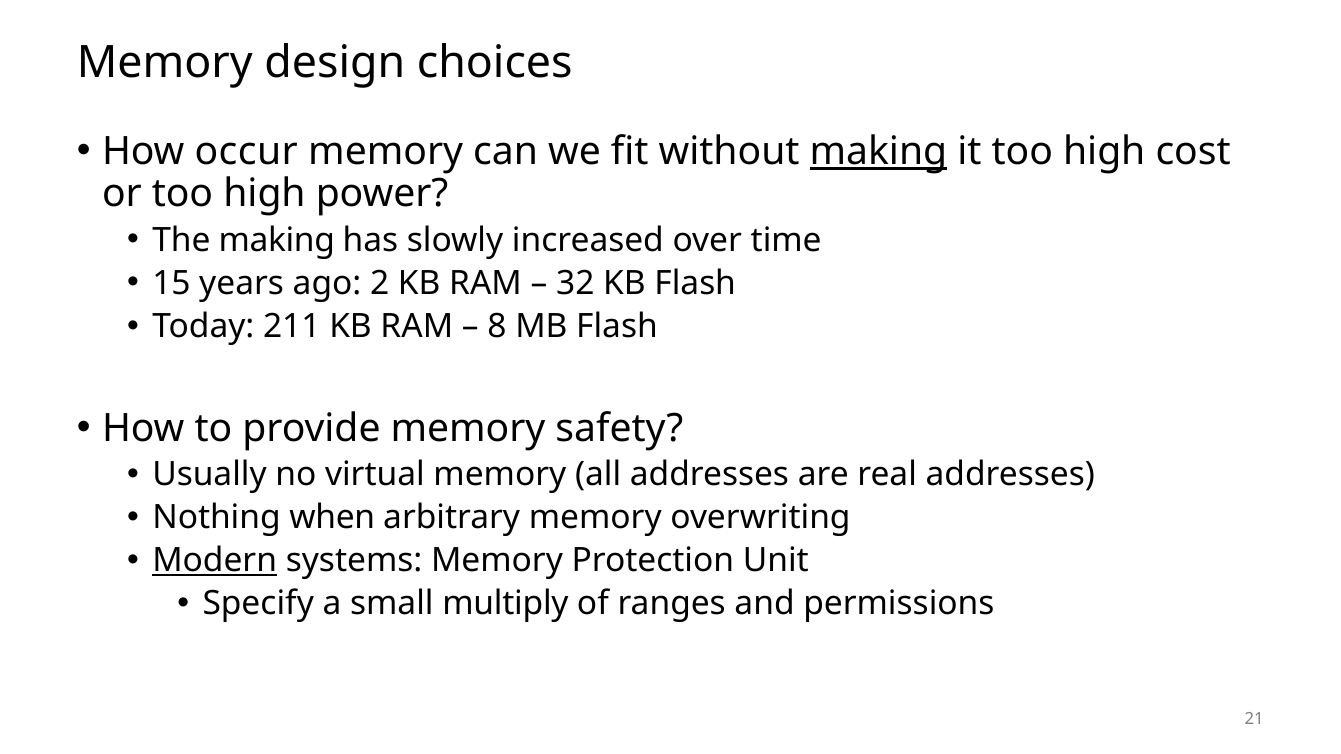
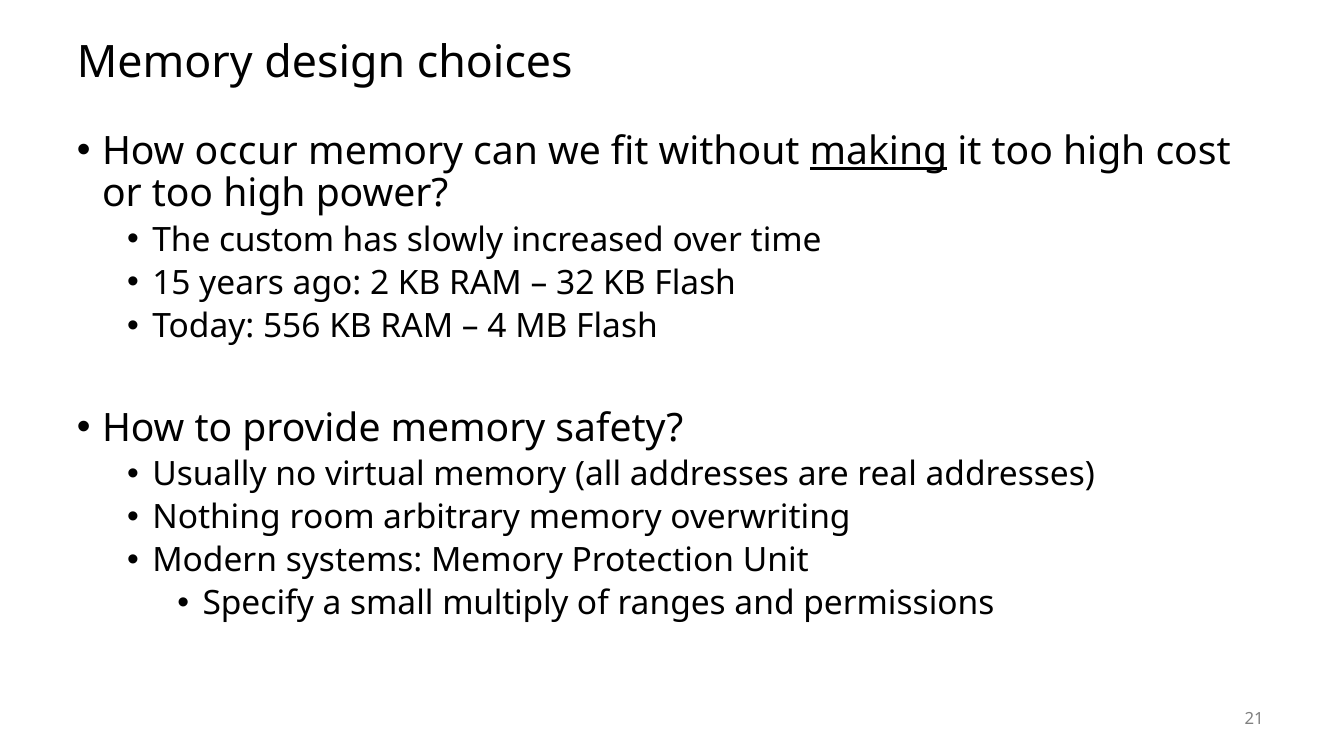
The making: making -> custom
211: 211 -> 556
8: 8 -> 4
when: when -> room
Modern underline: present -> none
